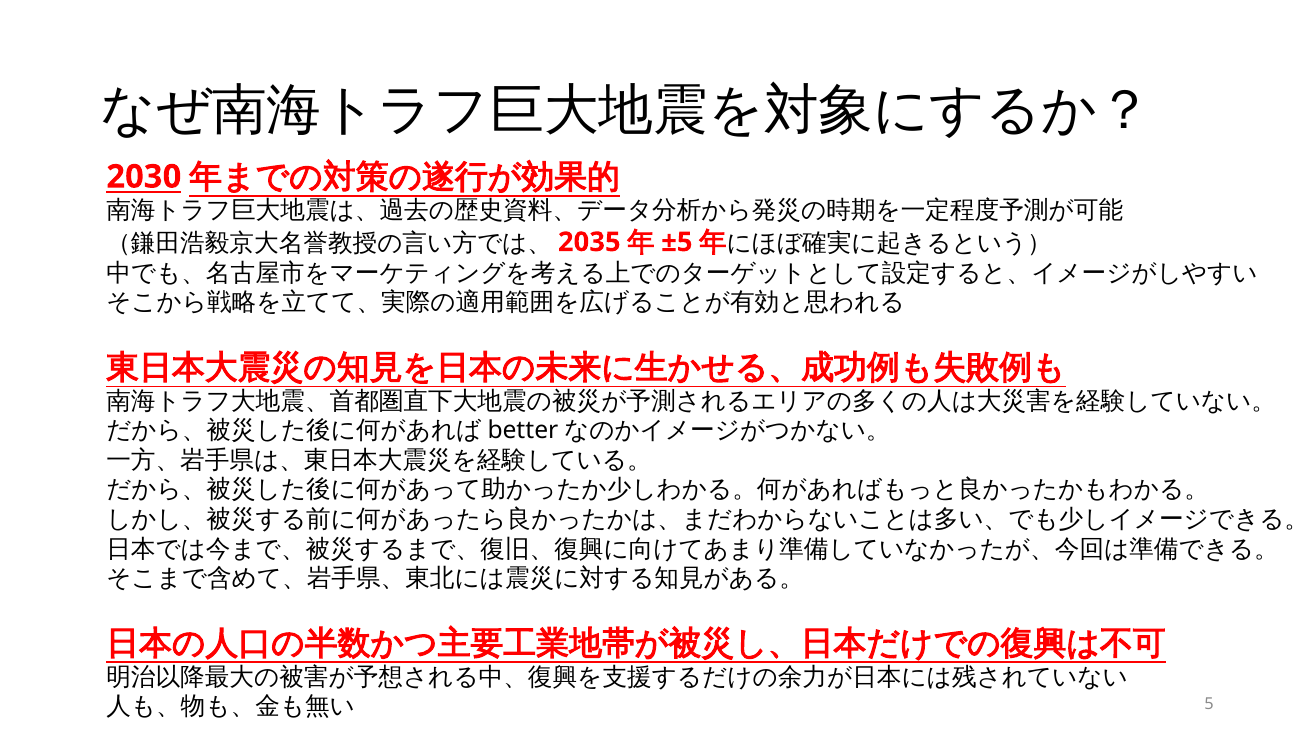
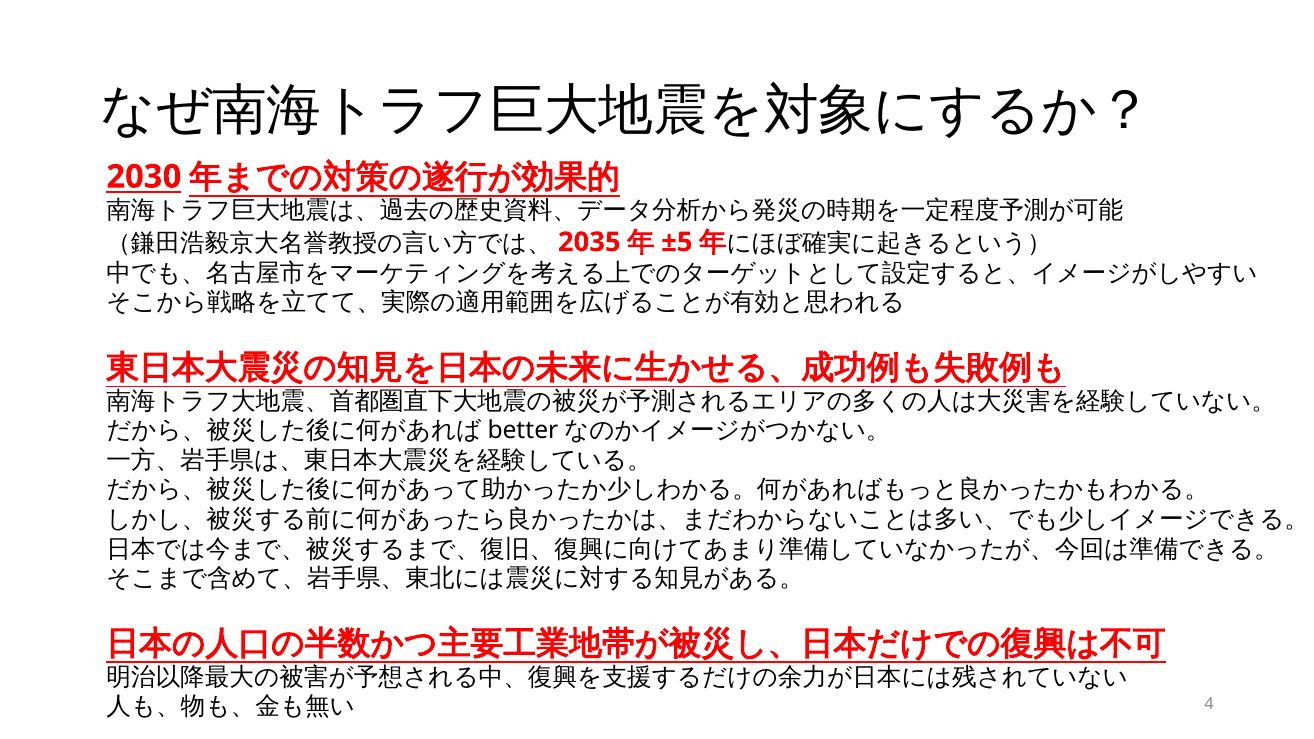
5: 5 -> 4
